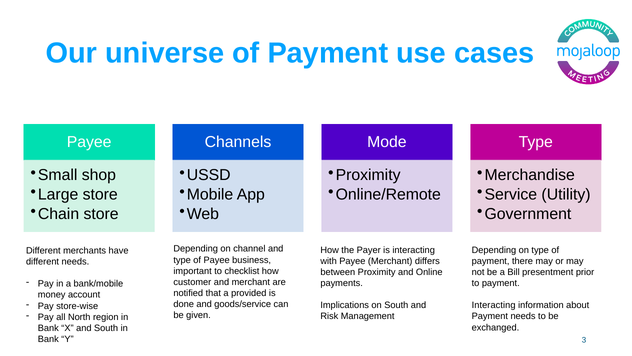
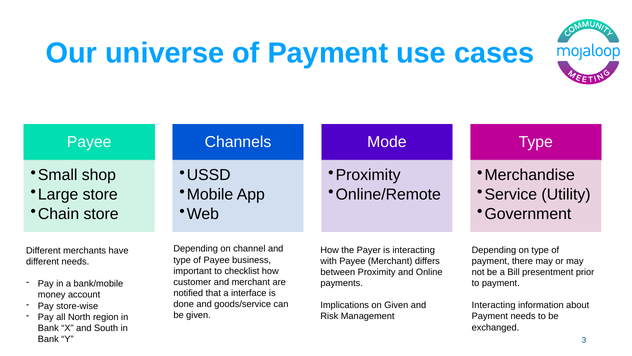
provided: provided -> interface
on South: South -> Given
